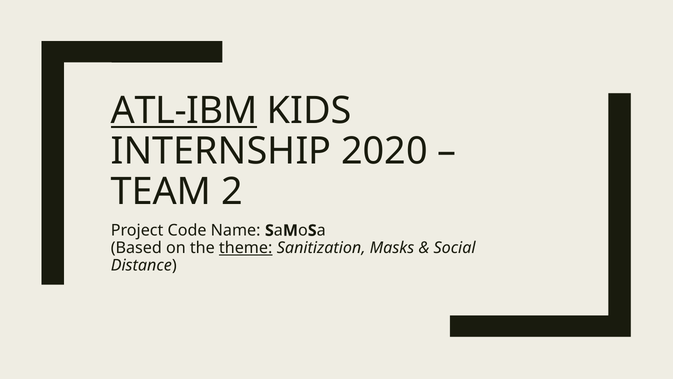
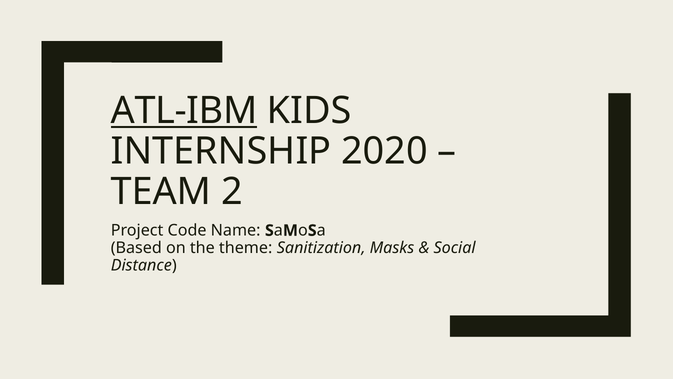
theme underline: present -> none
